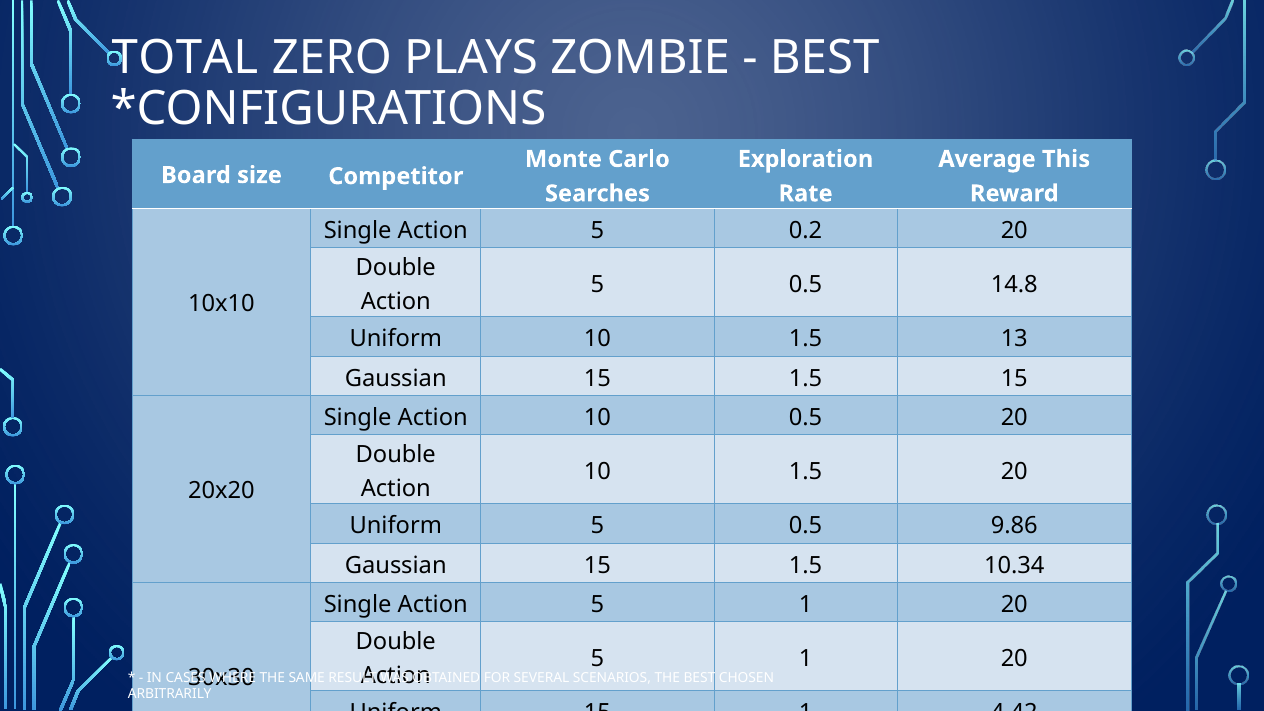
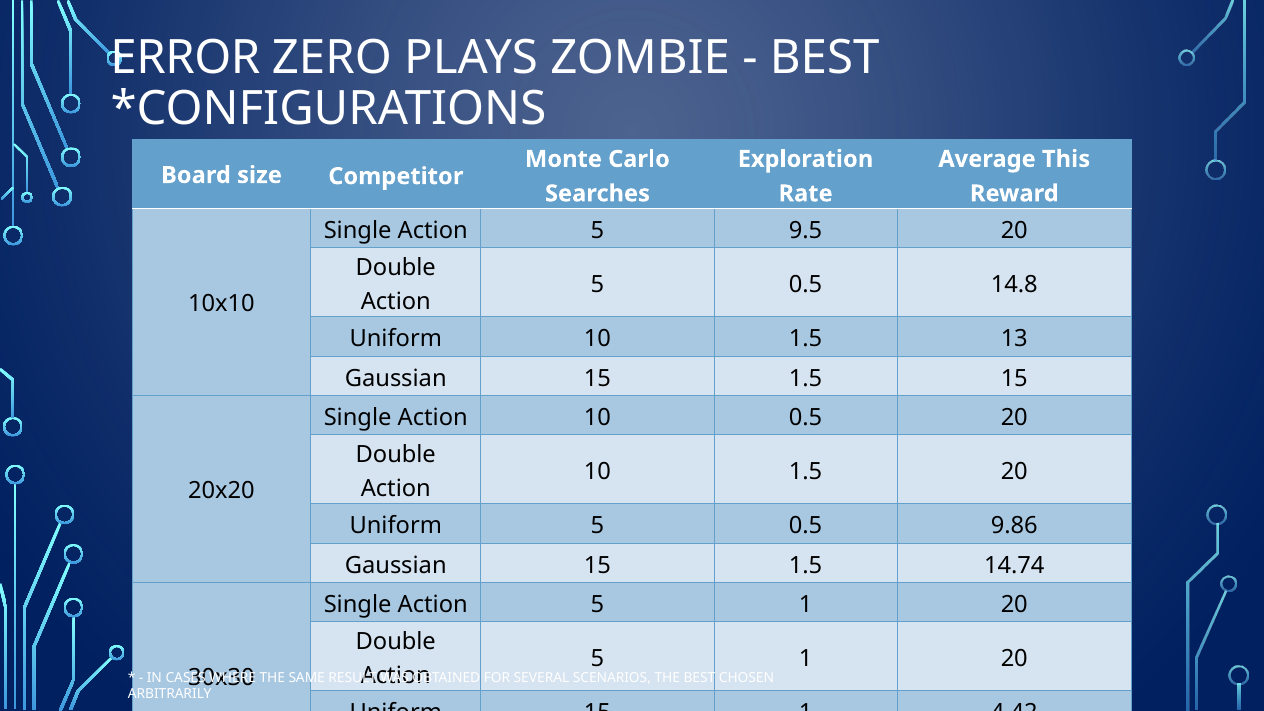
TOTAL: TOTAL -> ERROR
0.2: 0.2 -> 9.5
10.34: 10.34 -> 14.74
